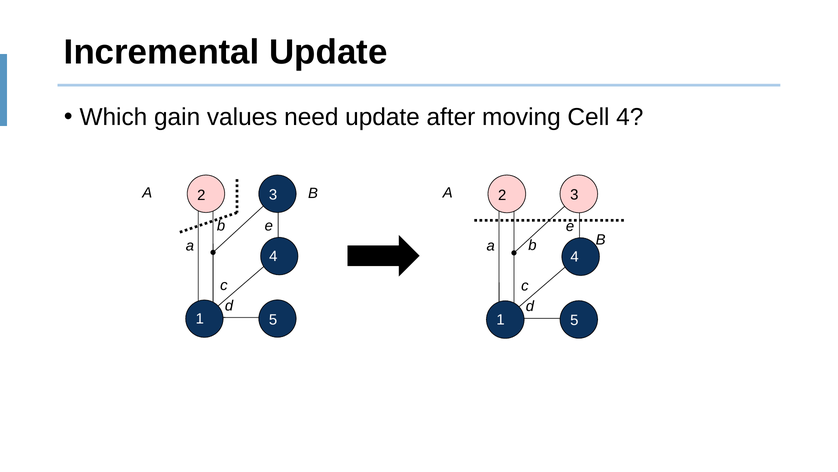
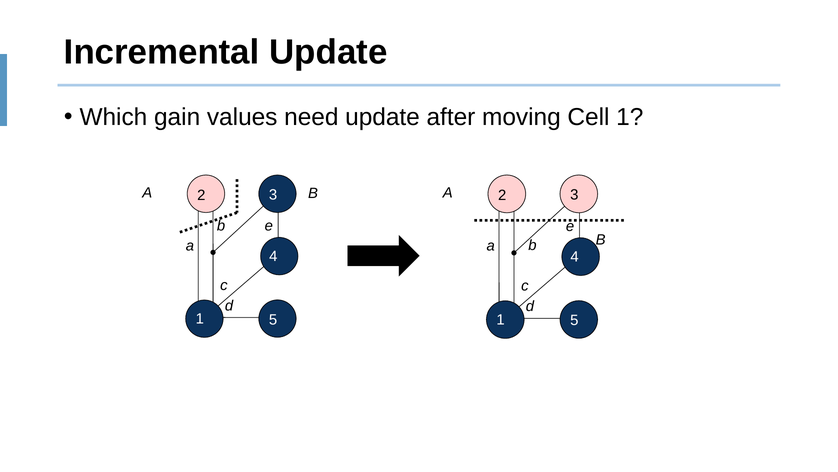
Cell 4: 4 -> 1
